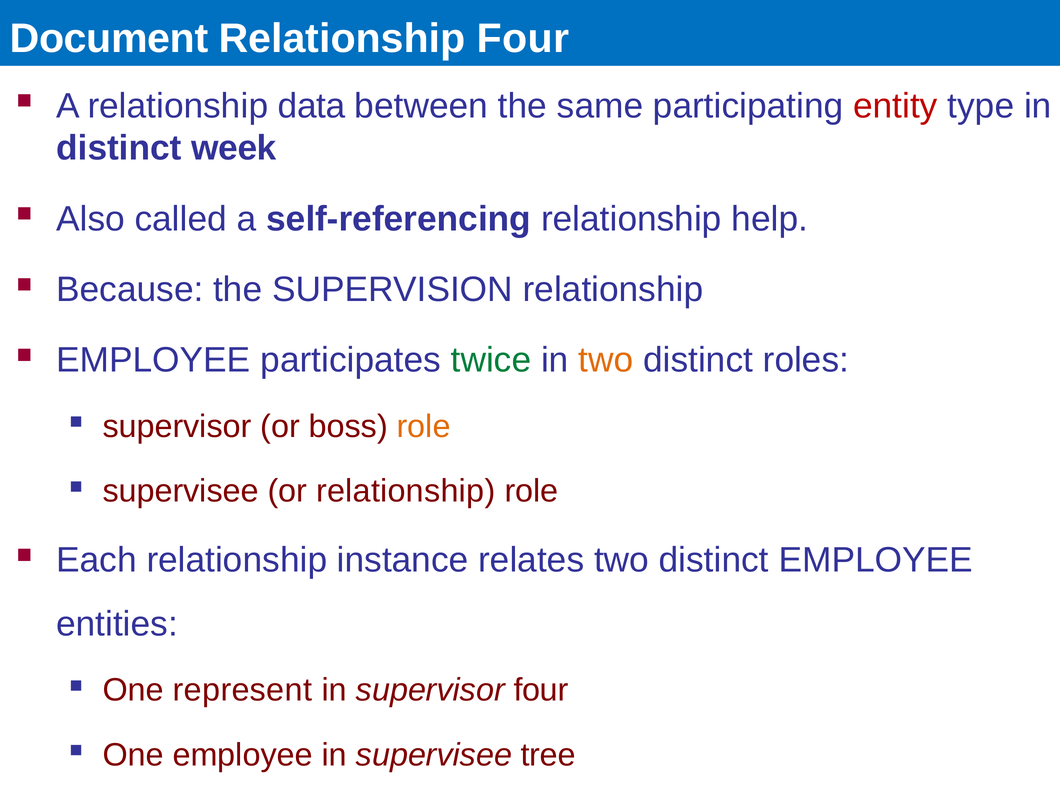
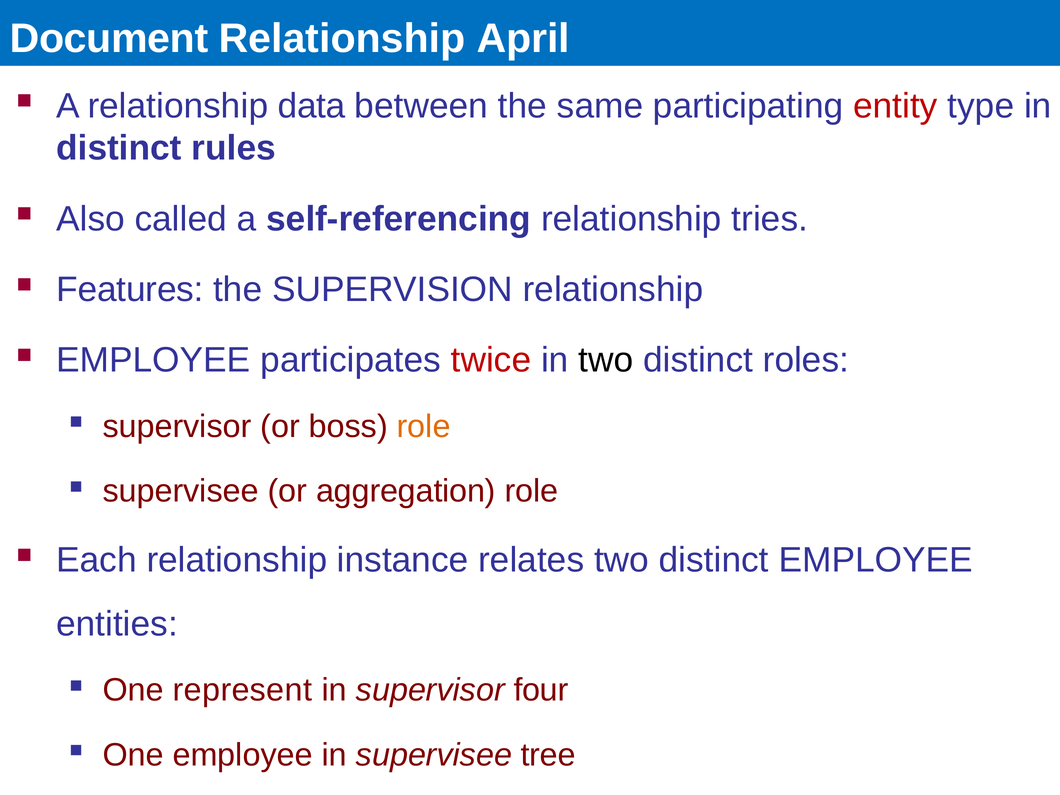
Relationship Four: Four -> April
week: week -> rules
help: help -> tries
Because: Because -> Features
twice colour: green -> red
two at (606, 360) colour: orange -> black
or relationship: relationship -> aggregation
